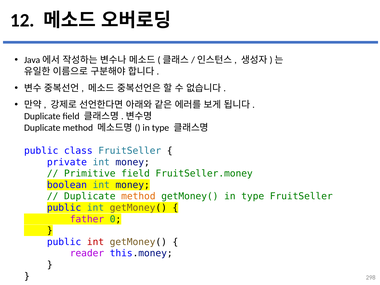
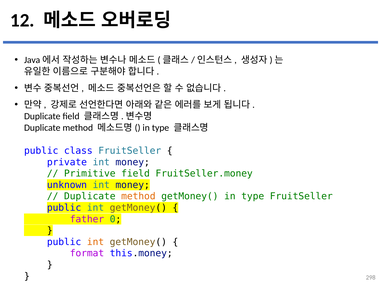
boolean: boolean -> unknown
int at (95, 242) colour: red -> orange
reader: reader -> format
